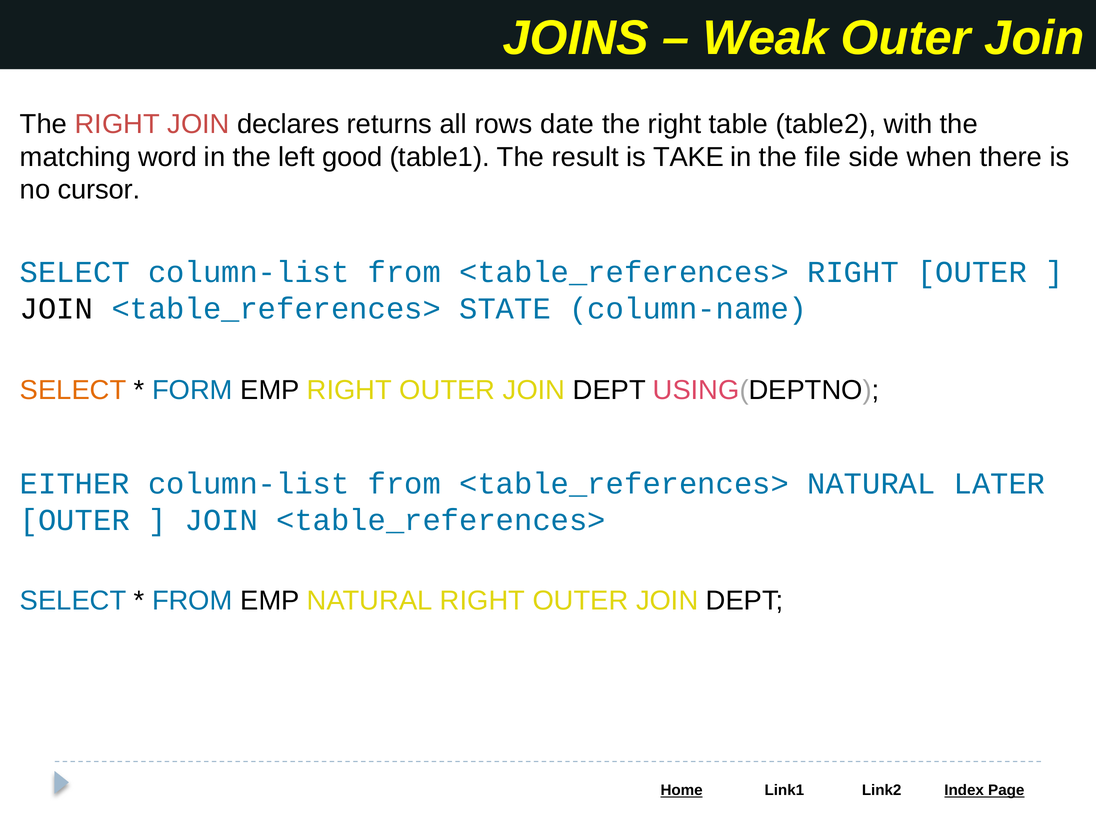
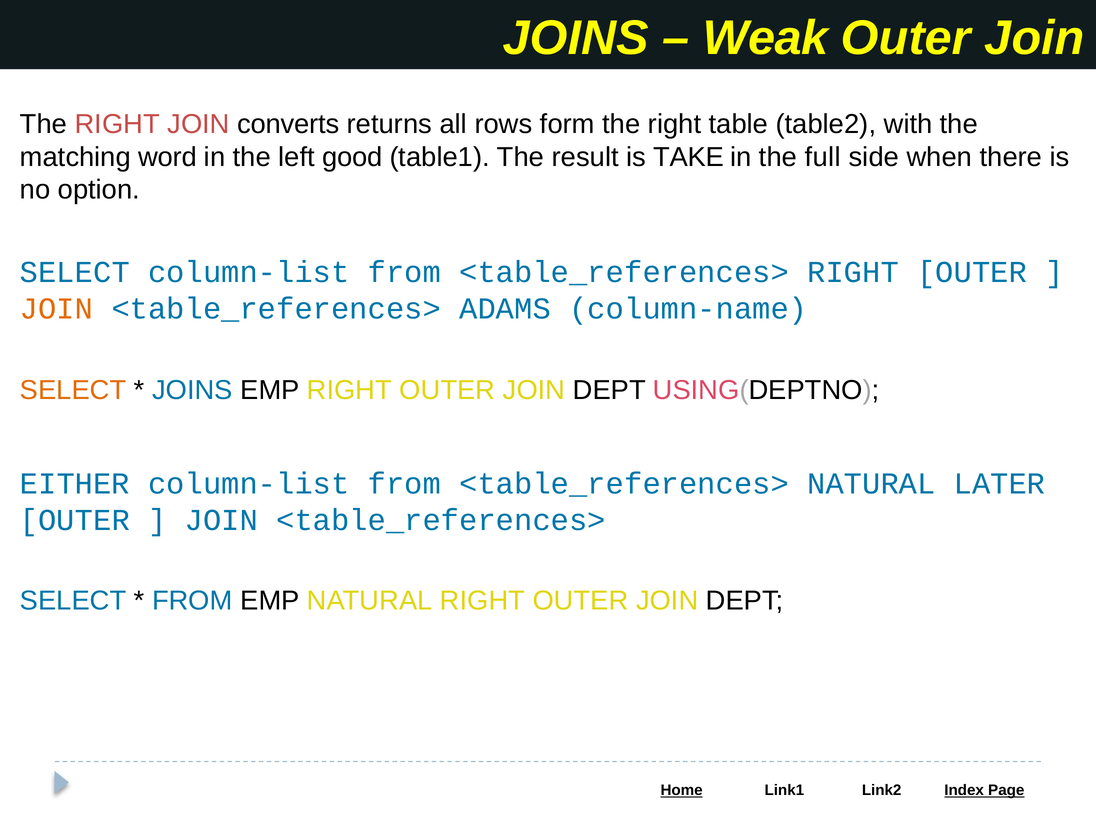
declares: declares -> converts
date: date -> form
file: file -> full
cursor: cursor -> option
JOIN at (56, 309) colour: black -> orange
STATE: STATE -> ADAMS
FORM at (192, 390): FORM -> JOINS
